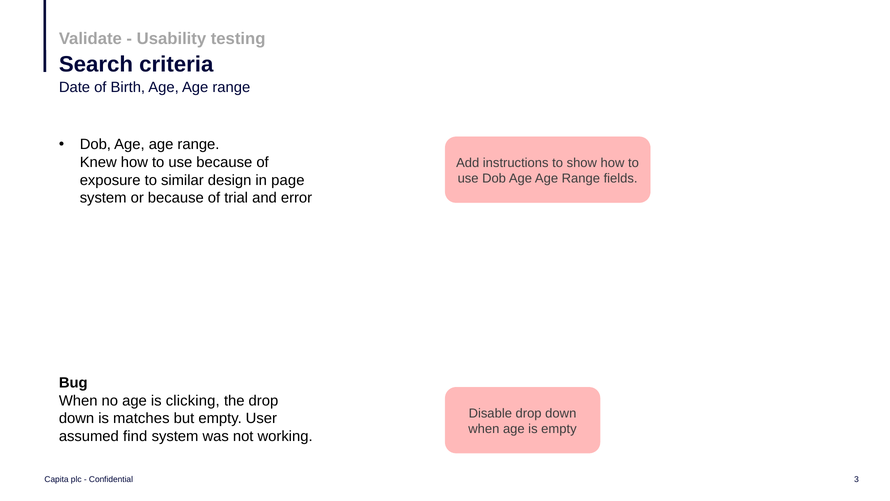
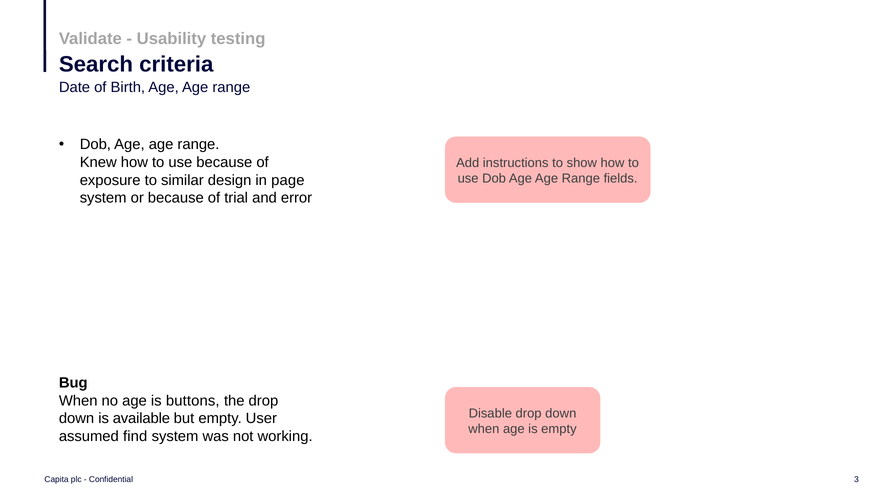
clicking: clicking -> buttons
matches: matches -> available
